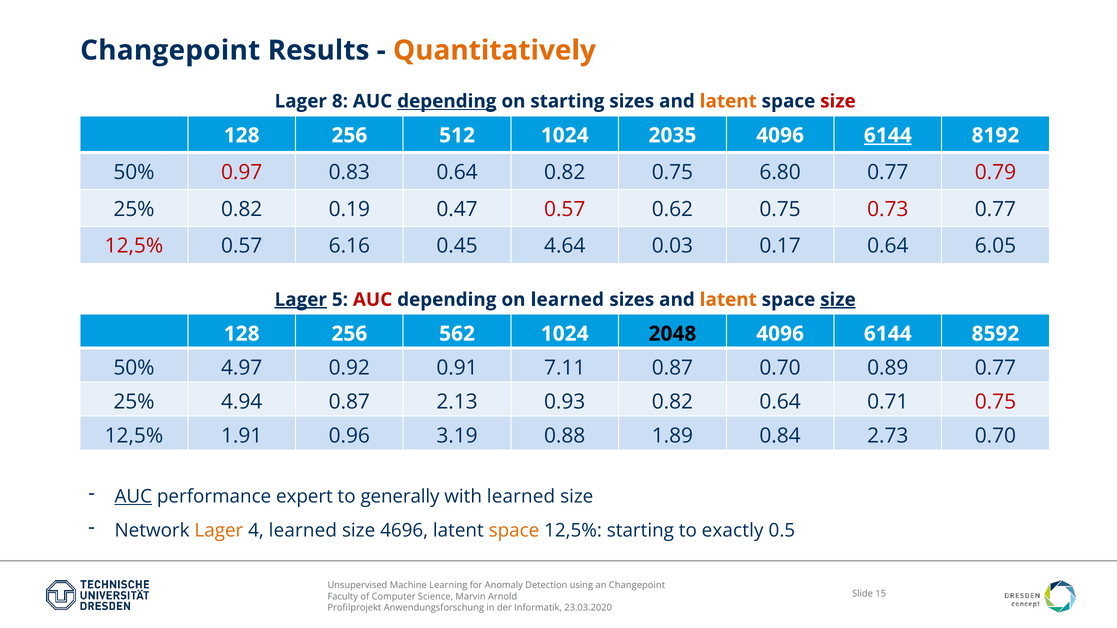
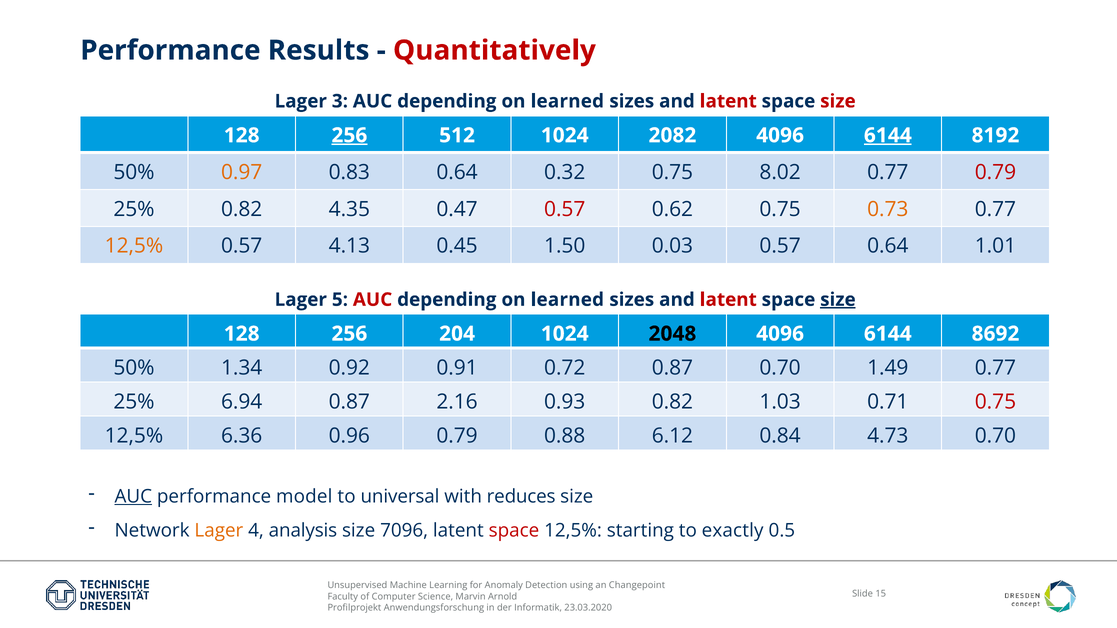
Changepoint at (170, 50): Changepoint -> Performance
Quantitatively colour: orange -> red
8: 8 -> 3
depending at (447, 101) underline: present -> none
starting at (567, 101): starting -> learned
latent at (728, 101) colour: orange -> red
256 at (349, 135) underline: none -> present
2035: 2035 -> 2082
0.97 colour: red -> orange
0.64 0.82: 0.82 -> 0.32
6.80: 6.80 -> 8.02
0.19: 0.19 -> 4.35
0.73 colour: red -> orange
12,5% at (134, 246) colour: red -> orange
6.16: 6.16 -> 4.13
4.64: 4.64 -> 1.50
0.03 0.17: 0.17 -> 0.57
6.05: 6.05 -> 1.01
Lager at (301, 300) underline: present -> none
latent at (728, 300) colour: orange -> red
562: 562 -> 204
8592: 8592 -> 8692
4.97: 4.97 -> 1.34
7.11: 7.11 -> 0.72
0.89: 0.89 -> 1.49
4.94: 4.94 -> 6.94
2.13: 2.13 -> 2.16
0.82 0.64: 0.64 -> 1.03
1.91: 1.91 -> 6.36
0.96 3.19: 3.19 -> 0.79
1.89: 1.89 -> 6.12
2.73: 2.73 -> 4.73
expert: expert -> model
generally: generally -> universal
with learned: learned -> reduces
4 learned: learned -> analysis
4696: 4696 -> 7096
space at (514, 531) colour: orange -> red
